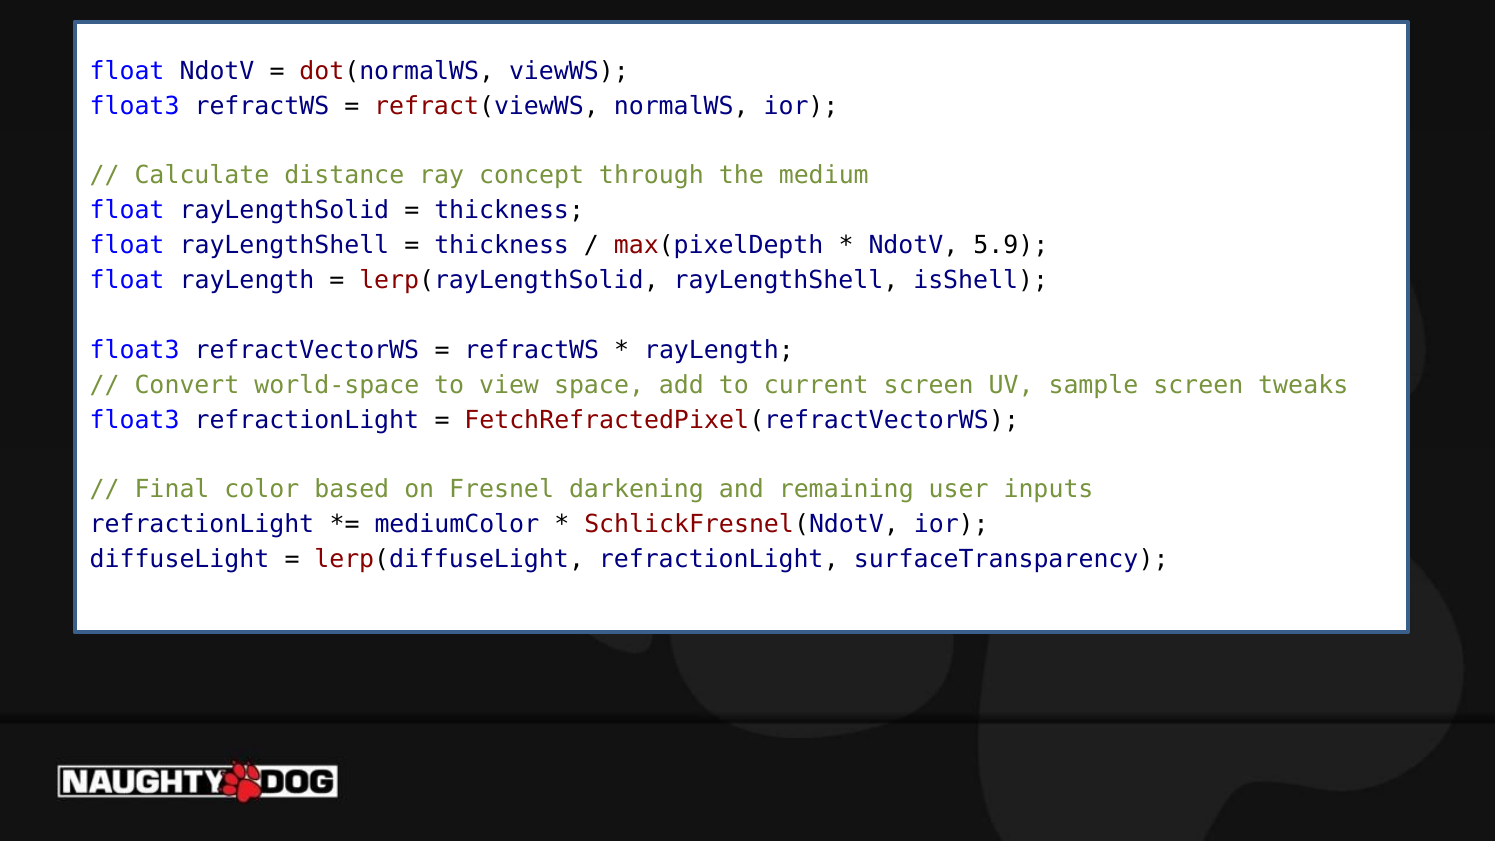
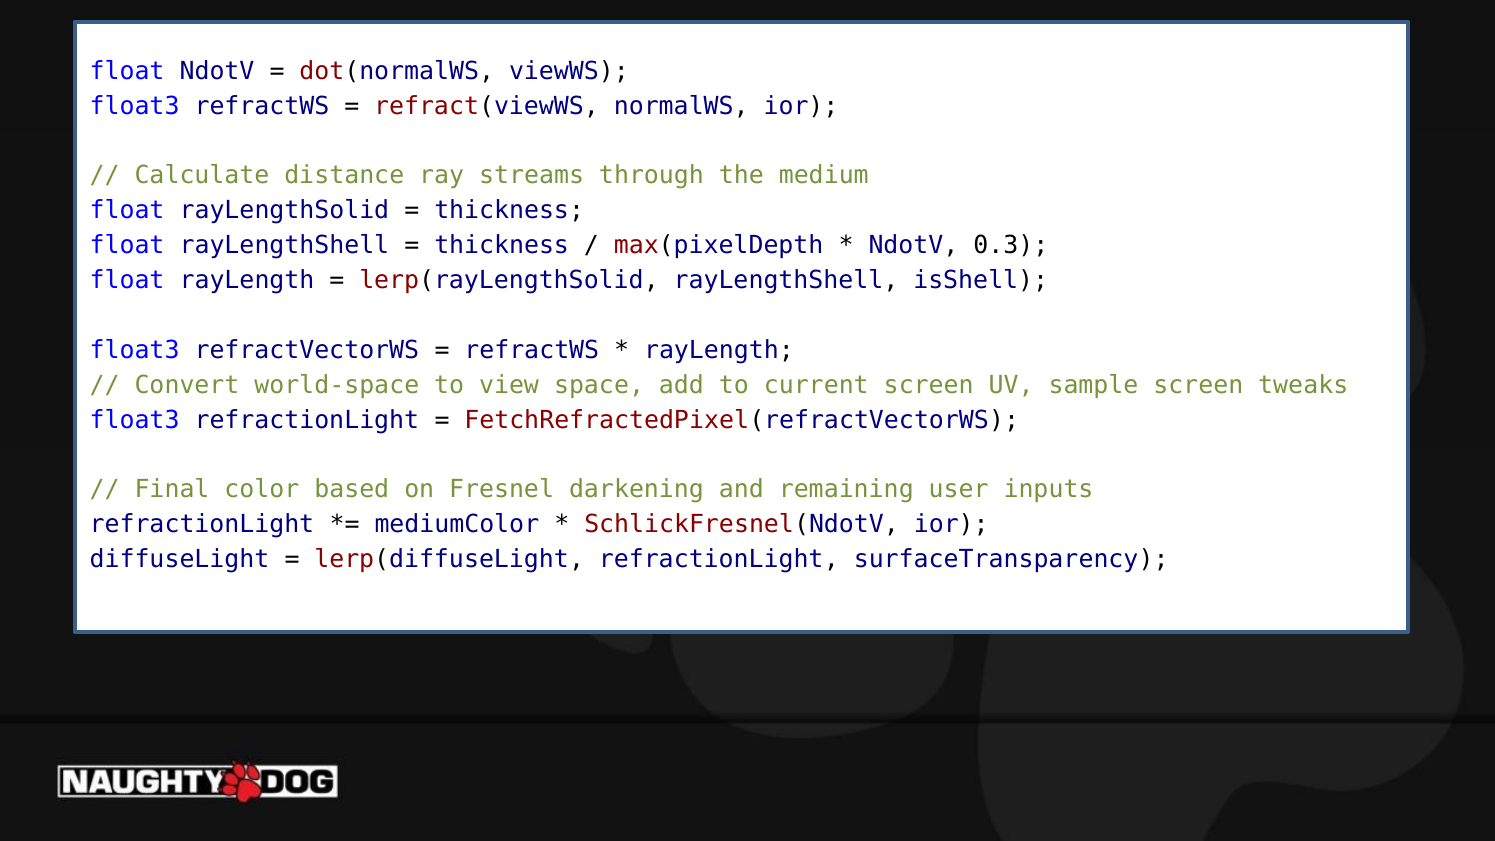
concept: concept -> streams
5.9: 5.9 -> 0.3
